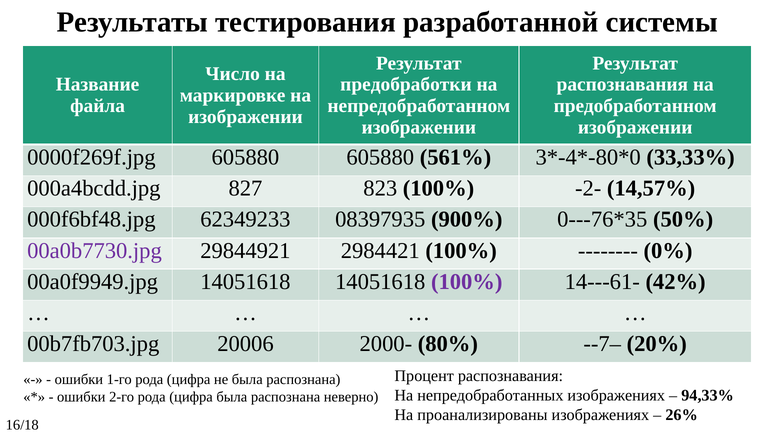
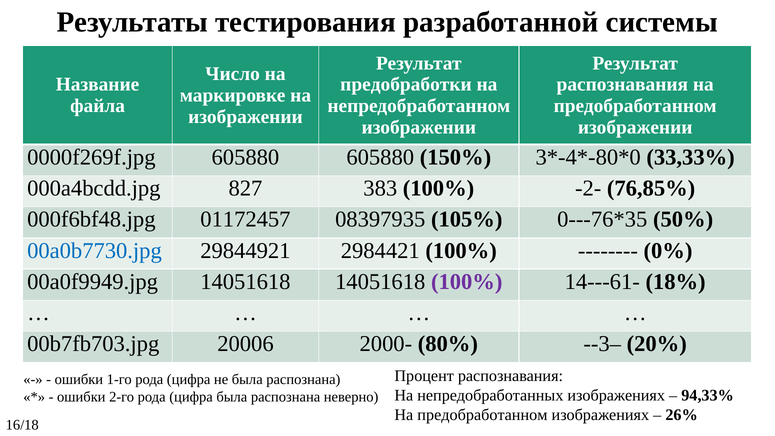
561%: 561% -> 150%
823: 823 -> 383
14,57%: 14,57% -> 76,85%
62349233: 62349233 -> 01172457
900%: 900% -> 105%
00a0b7730.jpg colour: purple -> blue
42%: 42% -> 18%
--7–: --7– -> --3–
проанализированы at (482, 415): проанализированы -> предобработанном
